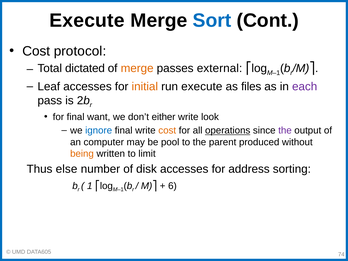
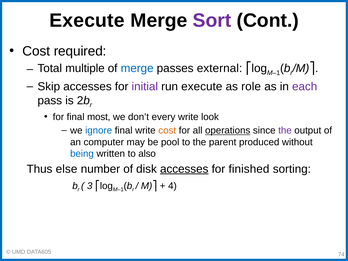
Sort colour: blue -> purple
protocol: protocol -> required
dictated: dictated -> multiple
merge at (137, 68) colour: orange -> blue
Leaf: Leaf -> Skip
initial colour: orange -> purple
files: files -> role
want: want -> most
either: either -> every
being colour: orange -> blue
limit: limit -> also
accesses at (184, 169) underline: none -> present
address: address -> finished
1: 1 -> 3
6: 6 -> 4
